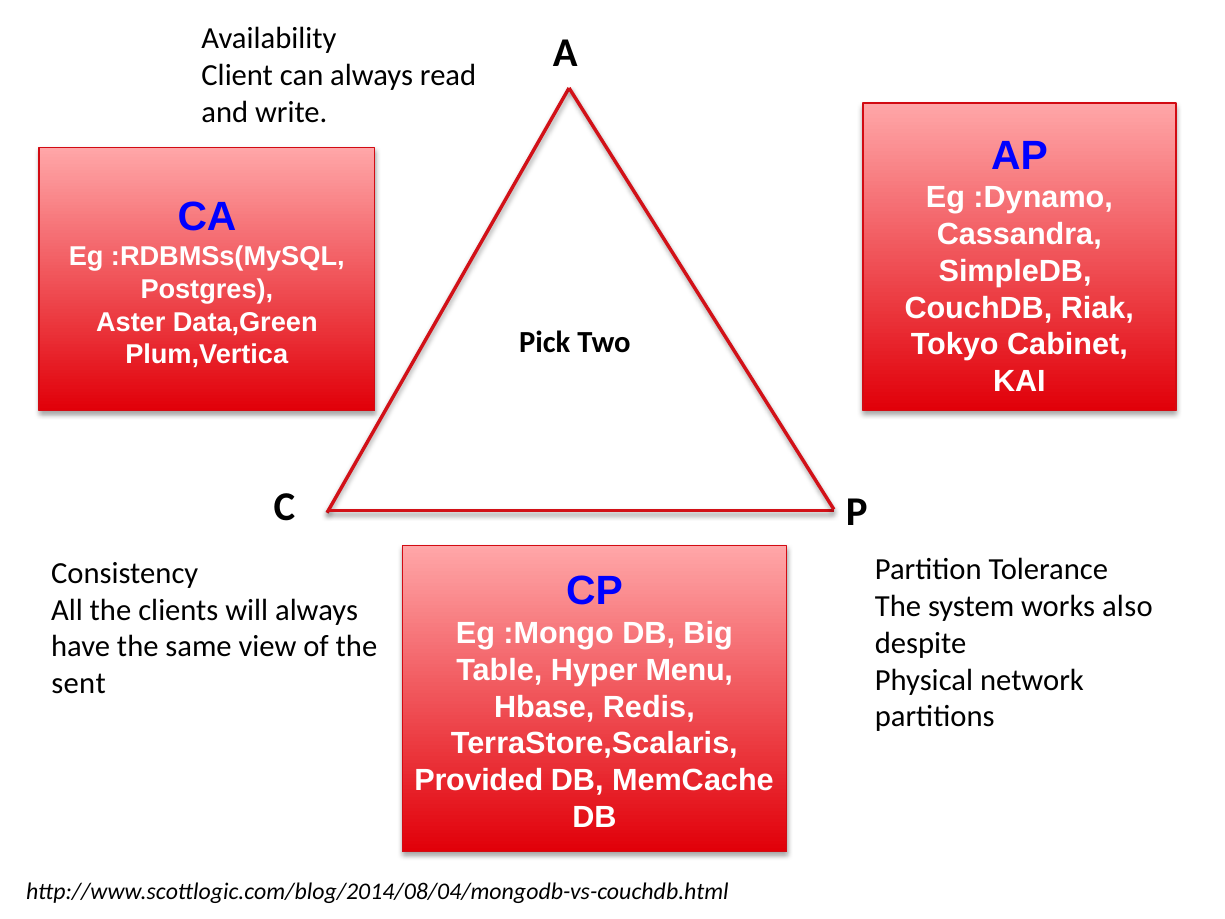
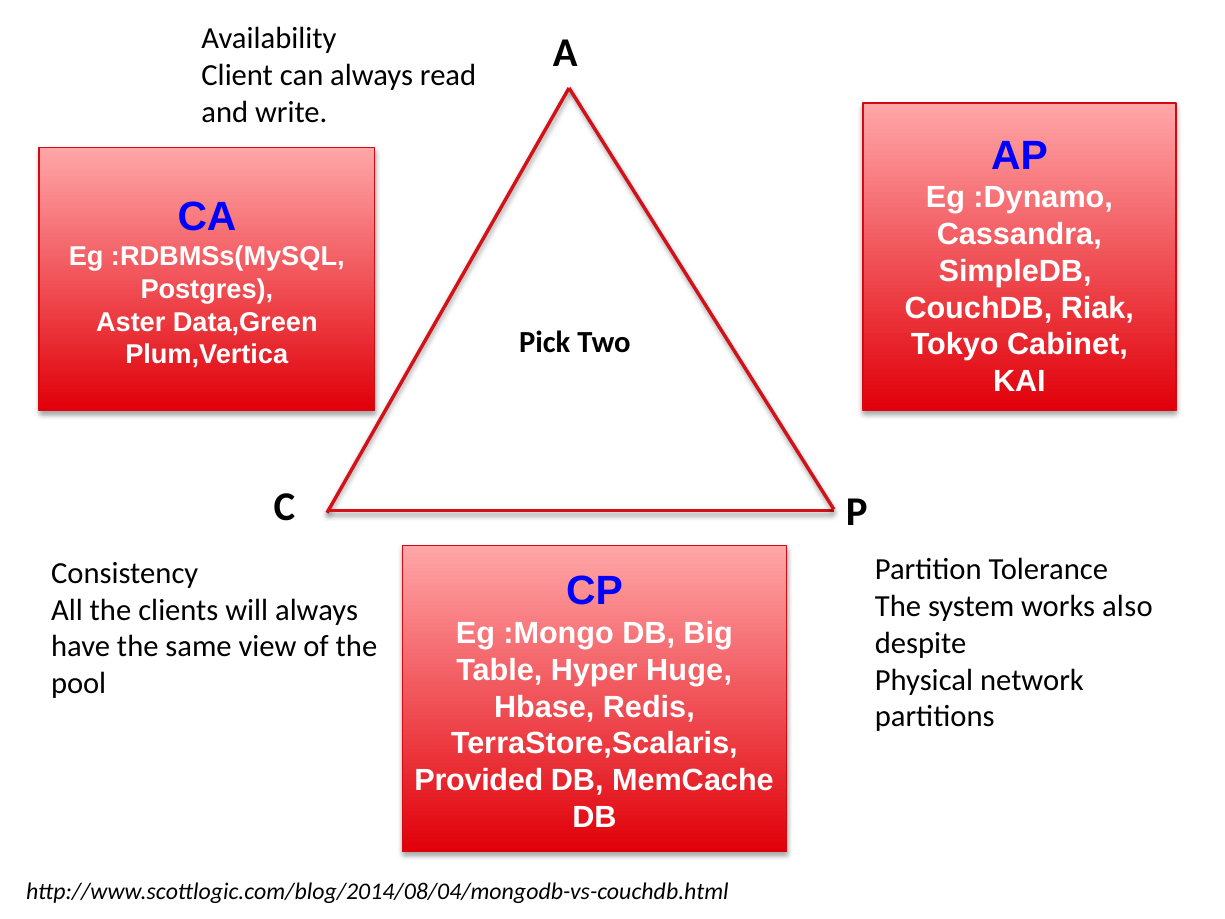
Menu: Menu -> Huge
sent: sent -> pool
